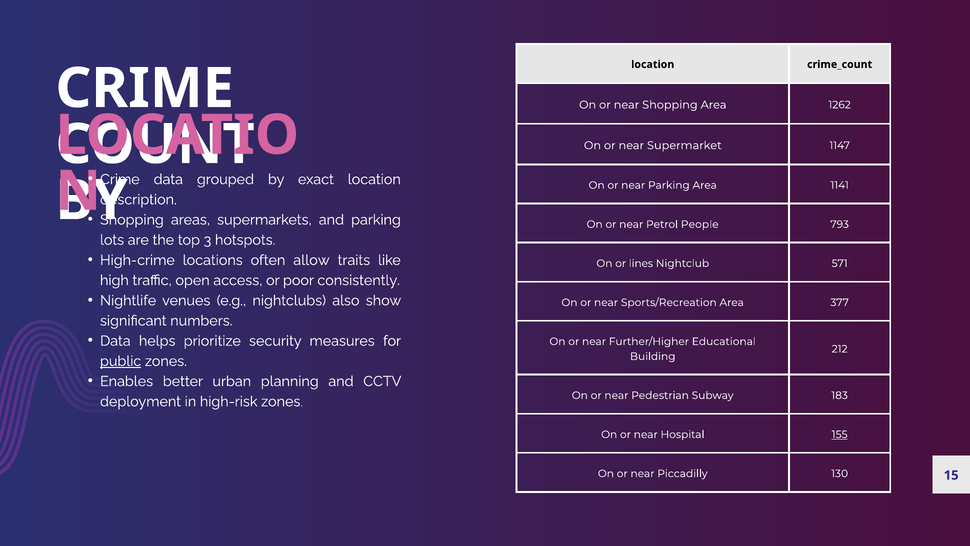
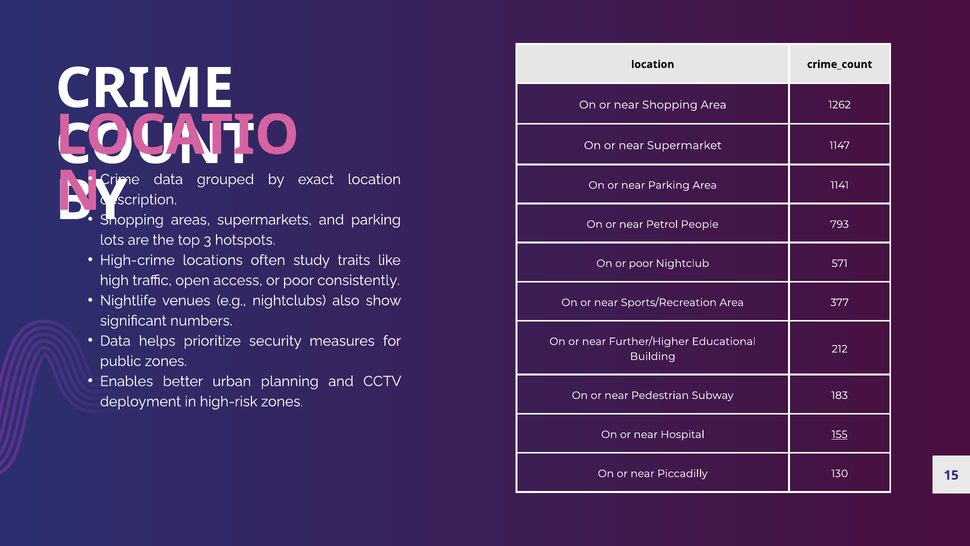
allow: allow -> study
On or lines: lines -> poor
public underline: present -> none
